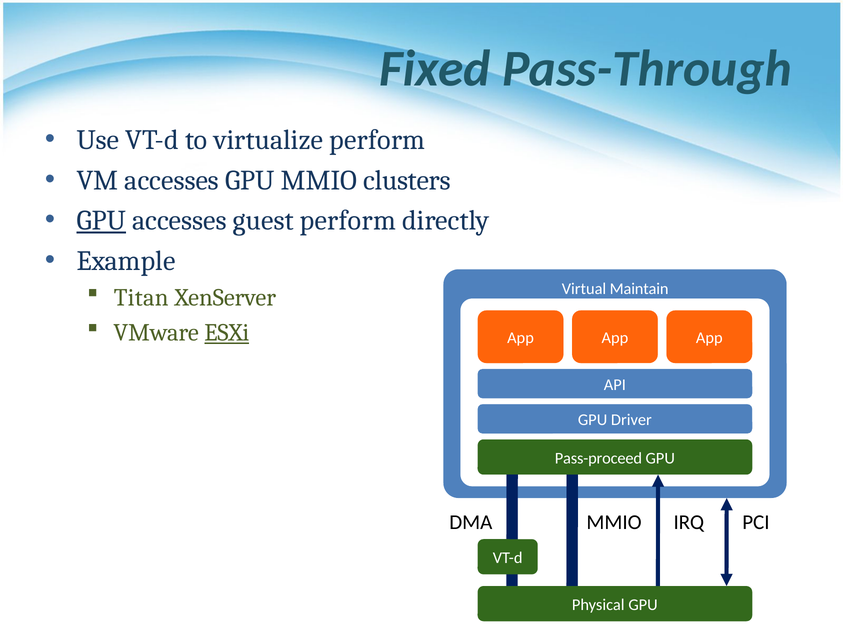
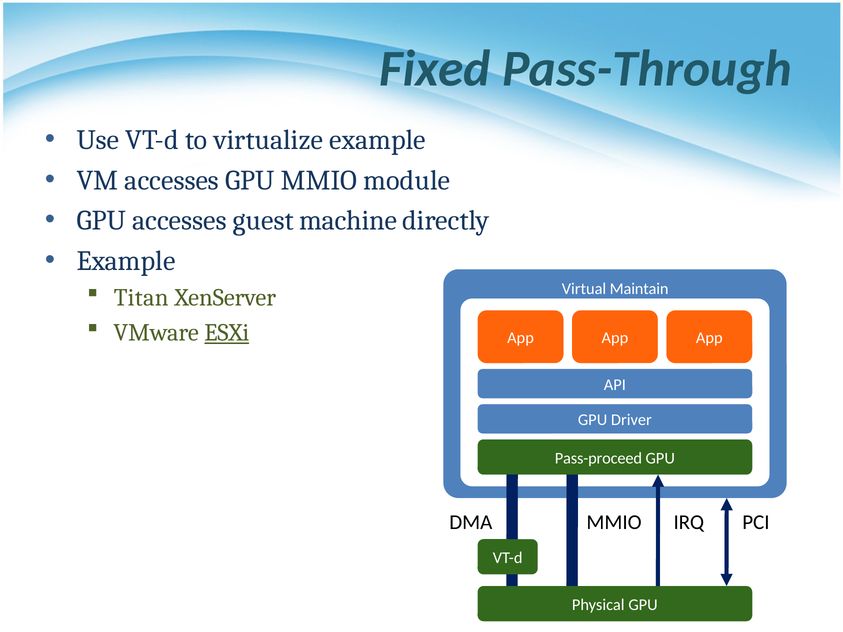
virtualize perform: perform -> example
clusters: clusters -> module
GPU at (101, 221) underline: present -> none
guest perform: perform -> machine
